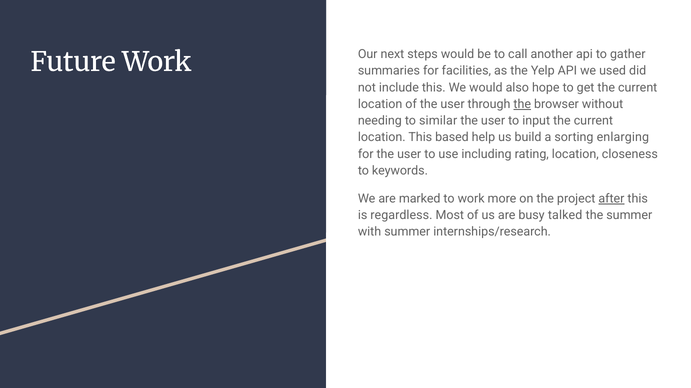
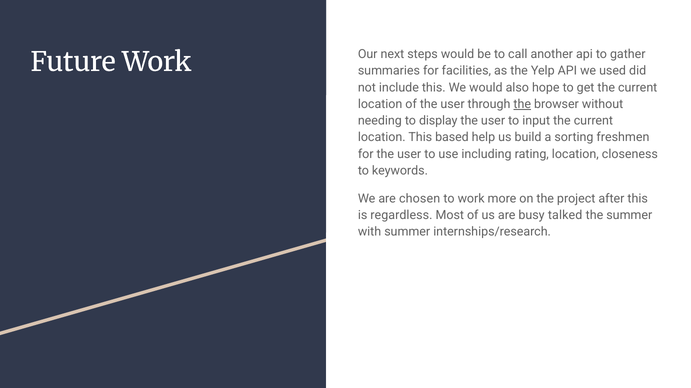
similar: similar -> display
enlarging: enlarging -> freshmen
marked: marked -> chosen
after underline: present -> none
